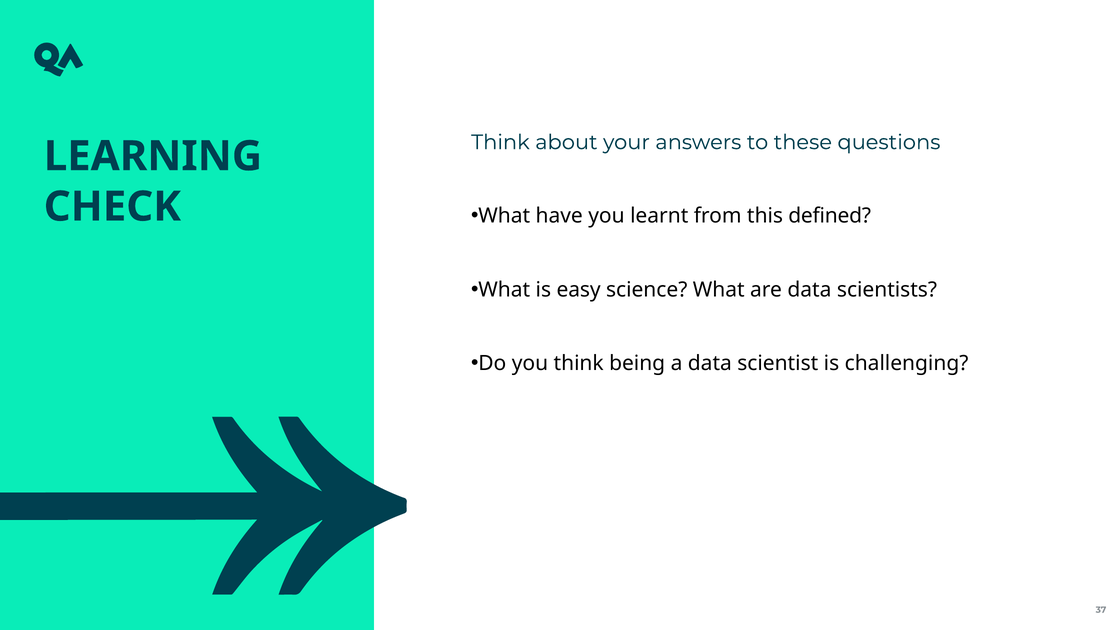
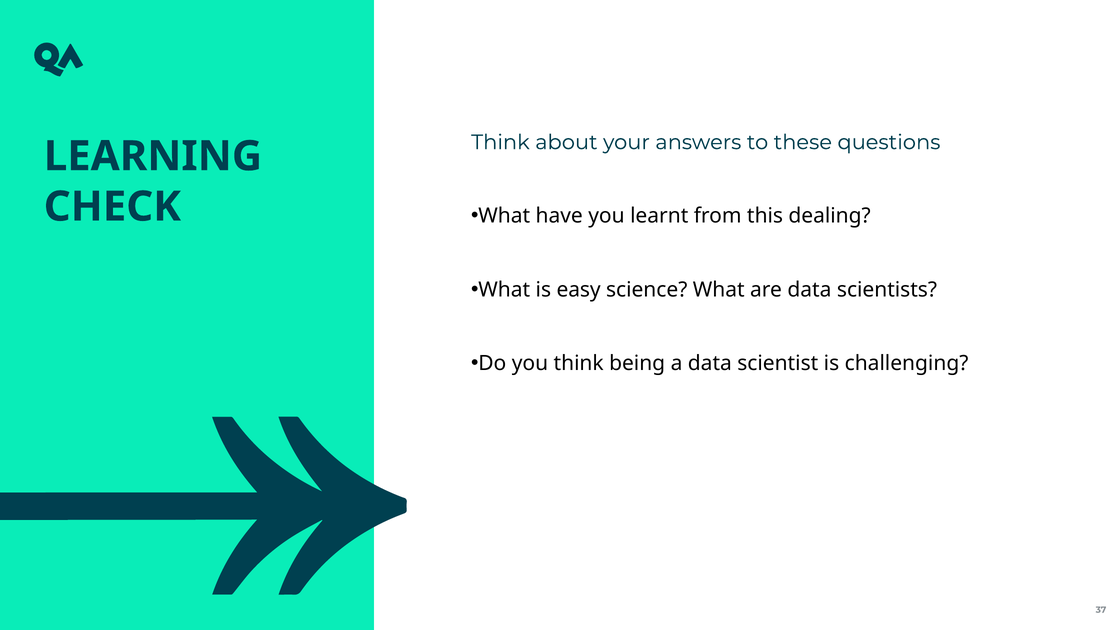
defined: defined -> dealing
